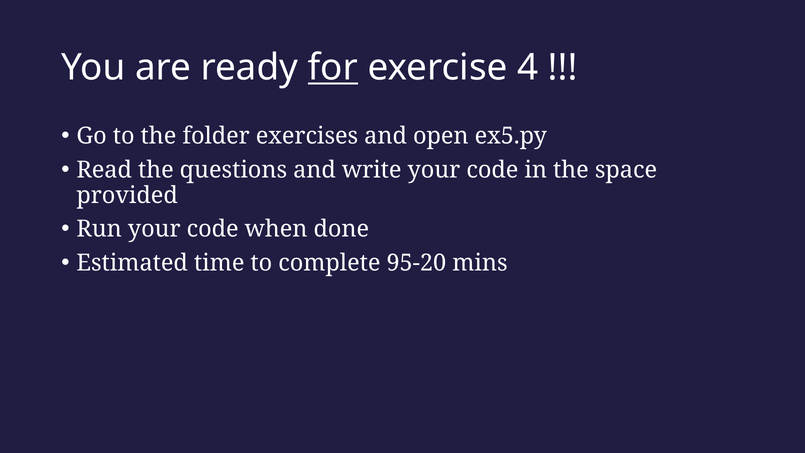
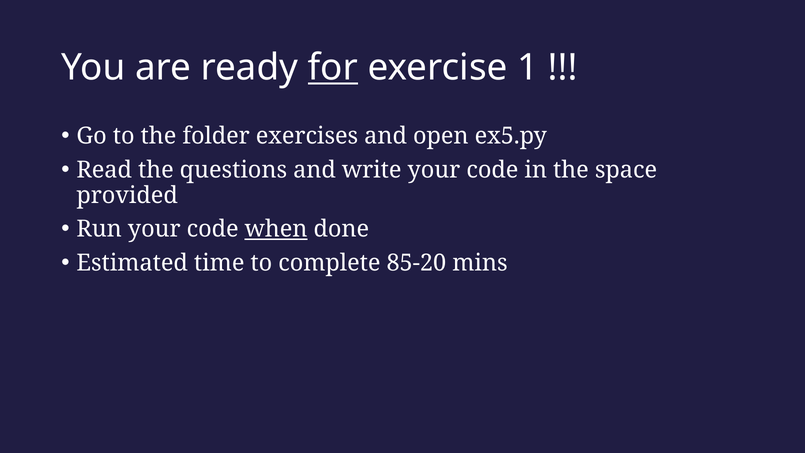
4: 4 -> 1
when underline: none -> present
95-20: 95-20 -> 85-20
